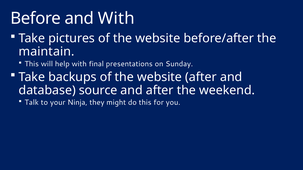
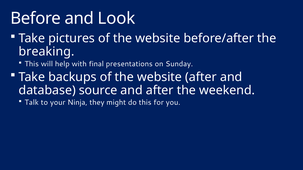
and With: With -> Look
maintain: maintain -> breaking
